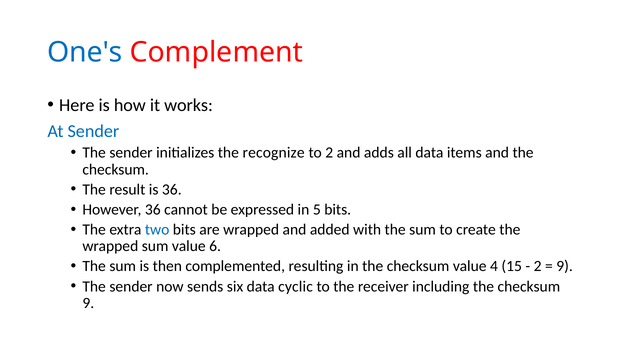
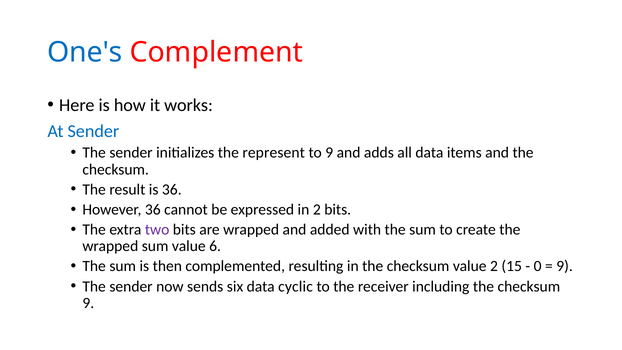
recognize: recognize -> represent
to 2: 2 -> 9
in 5: 5 -> 2
two colour: blue -> purple
value 4: 4 -> 2
2 at (538, 266): 2 -> 0
